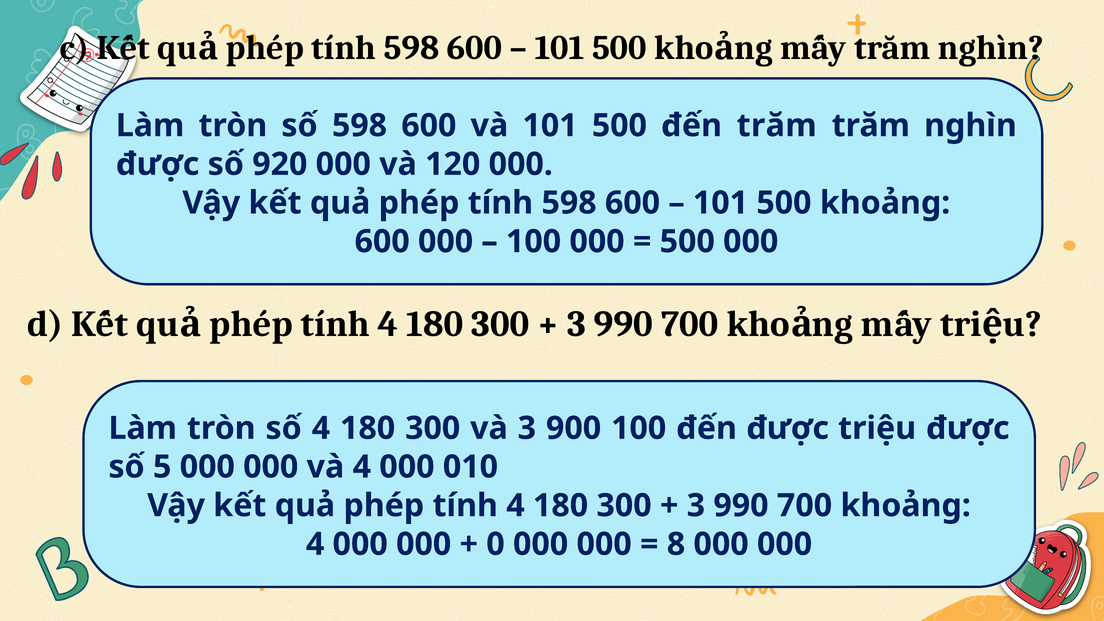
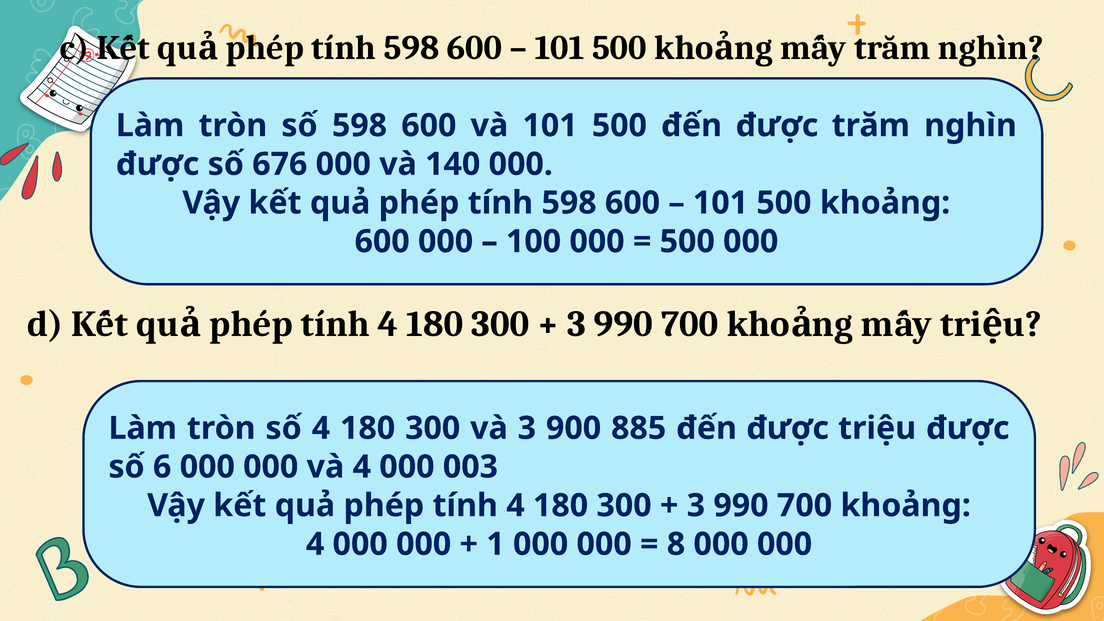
500 đến trăm: trăm -> được
920: 920 -> 676
120: 120 -> 140
900 100: 100 -> 885
5: 5 -> 6
010: 010 -> 003
0: 0 -> 1
